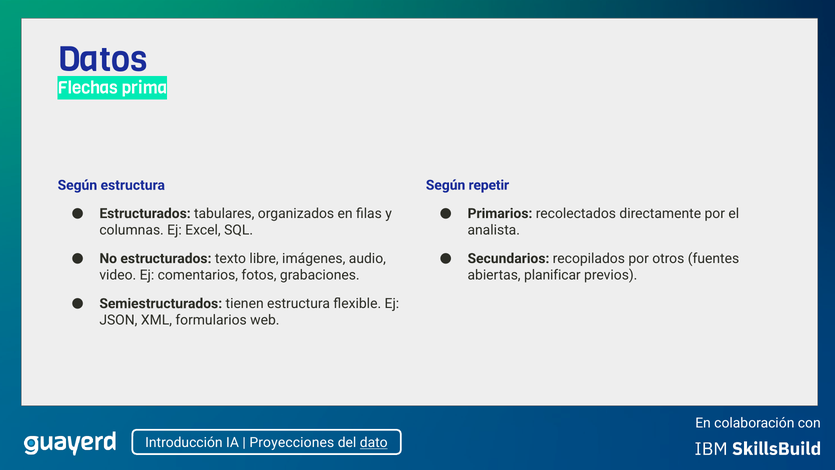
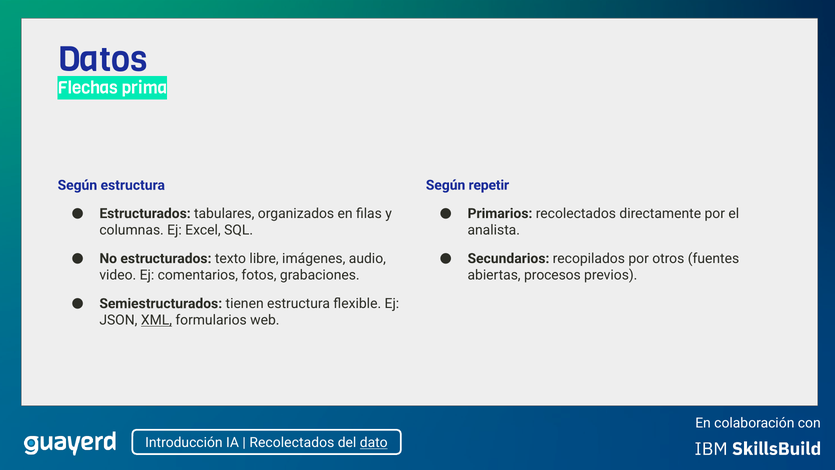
planificar: planificar -> procesos
XML underline: none -> present
Proyecciones at (292, 443): Proyecciones -> Recolectados
